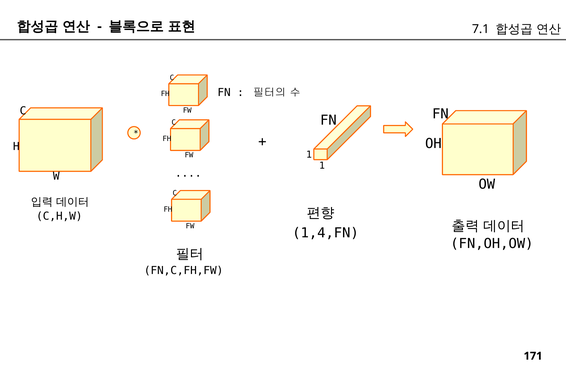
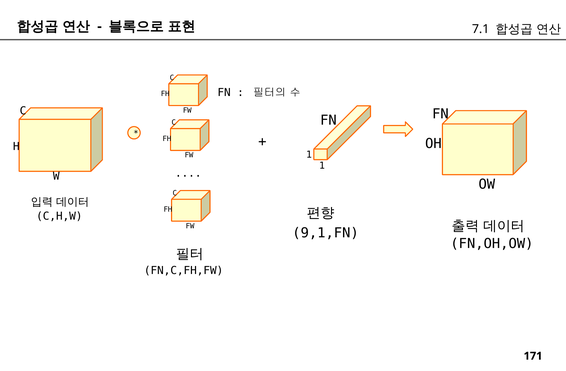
1,4,FN: 1,4,FN -> 9,1,FN
